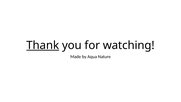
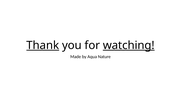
watching underline: none -> present
